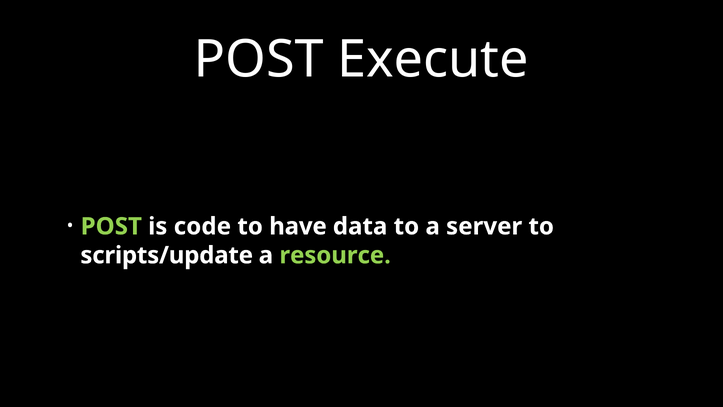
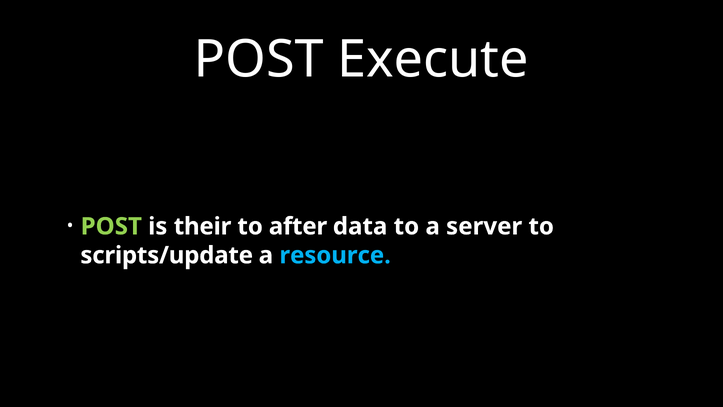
code: code -> their
have: have -> after
resource colour: light green -> light blue
